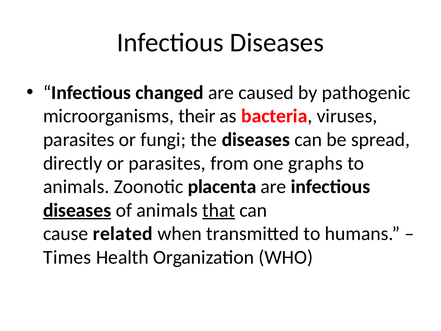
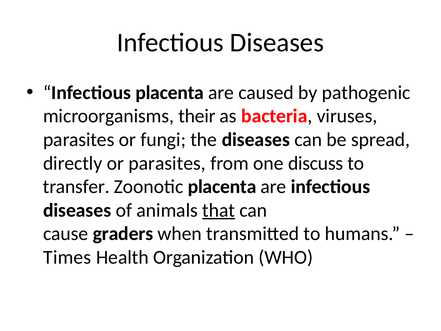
Infectious changed: changed -> placenta
graphs: graphs -> discuss
animals at (76, 187): animals -> transfer
diseases at (77, 210) underline: present -> none
related: related -> graders
